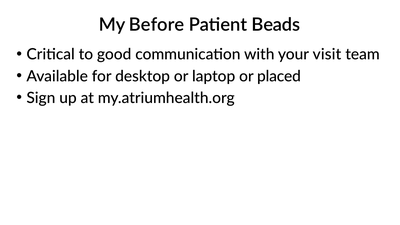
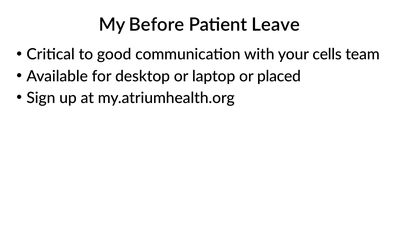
Beads: Beads -> Leave
visit: visit -> cells
